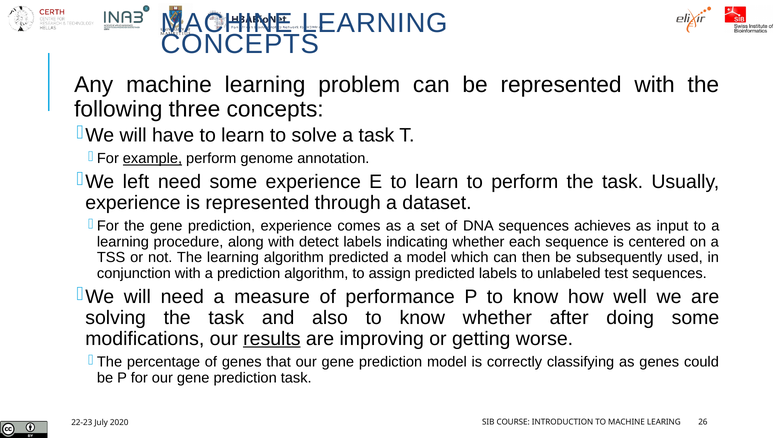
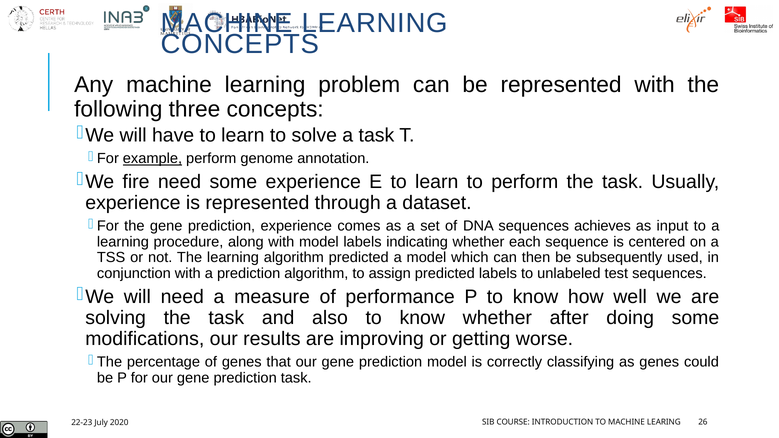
left: left -> fire
with detect: detect -> model
results underline: present -> none
